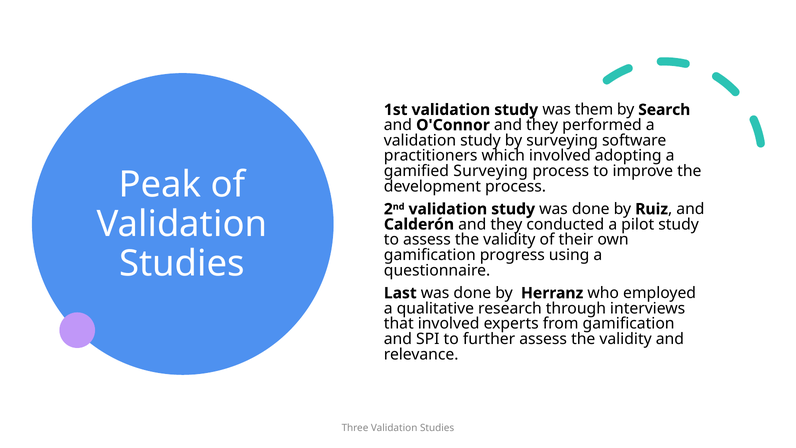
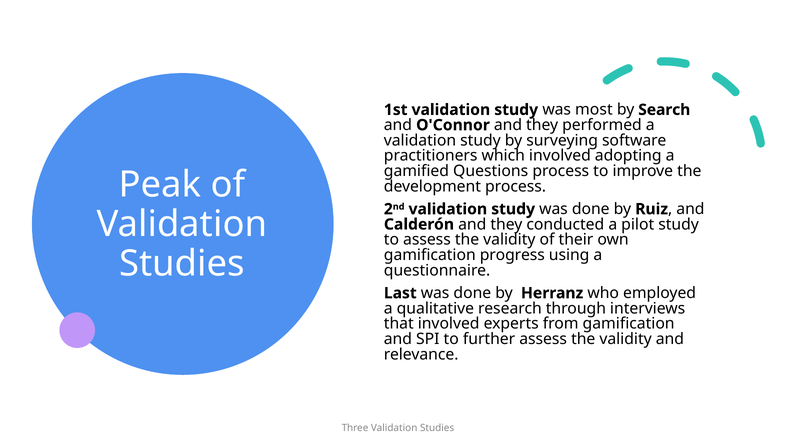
them: them -> most
gamified Surveying: Surveying -> Questions
